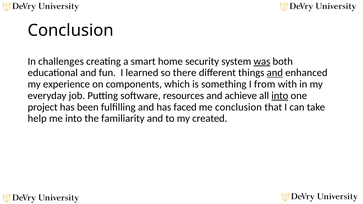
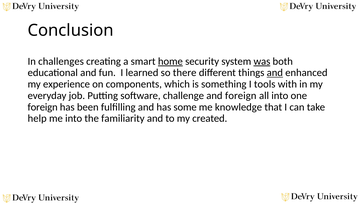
home underline: none -> present
from: from -> tools
resources: resources -> challenge
and achieve: achieve -> foreign
into at (280, 96) underline: present -> none
project at (43, 107): project -> foreign
faced: faced -> some
me conclusion: conclusion -> knowledge
